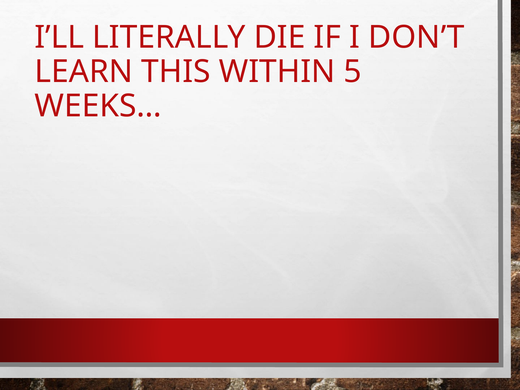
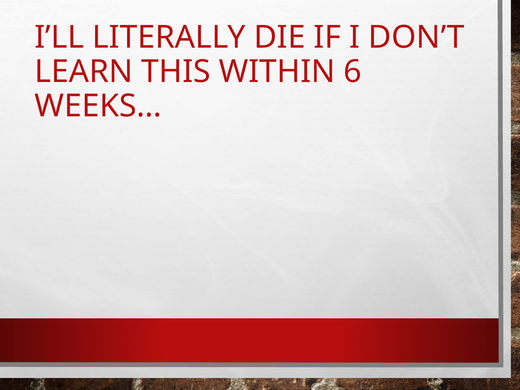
5: 5 -> 6
